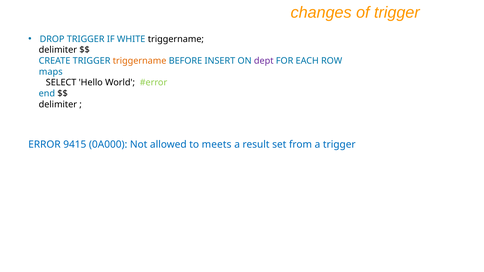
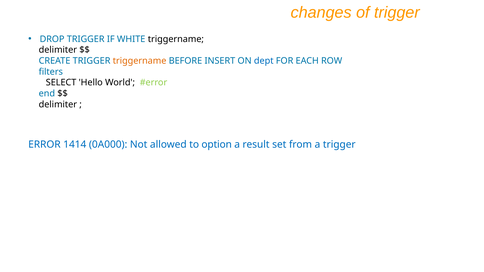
dept colour: purple -> blue
maps: maps -> filters
9415: 9415 -> 1414
meets: meets -> option
